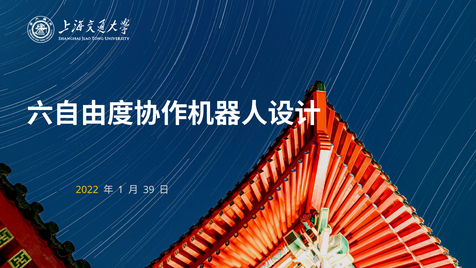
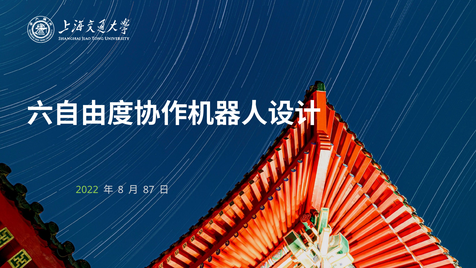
2022 colour: yellow -> light green
1: 1 -> 8
39: 39 -> 87
